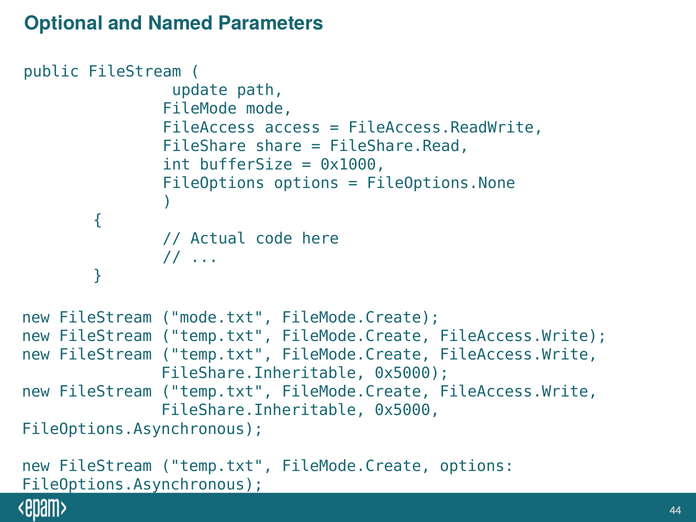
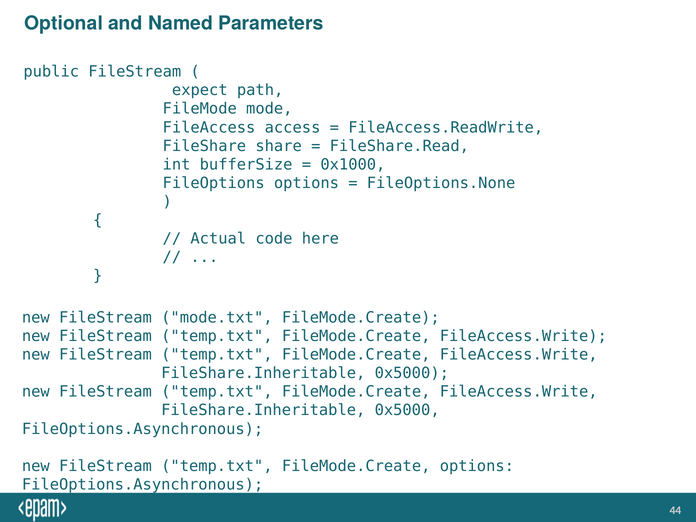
update: update -> expect
